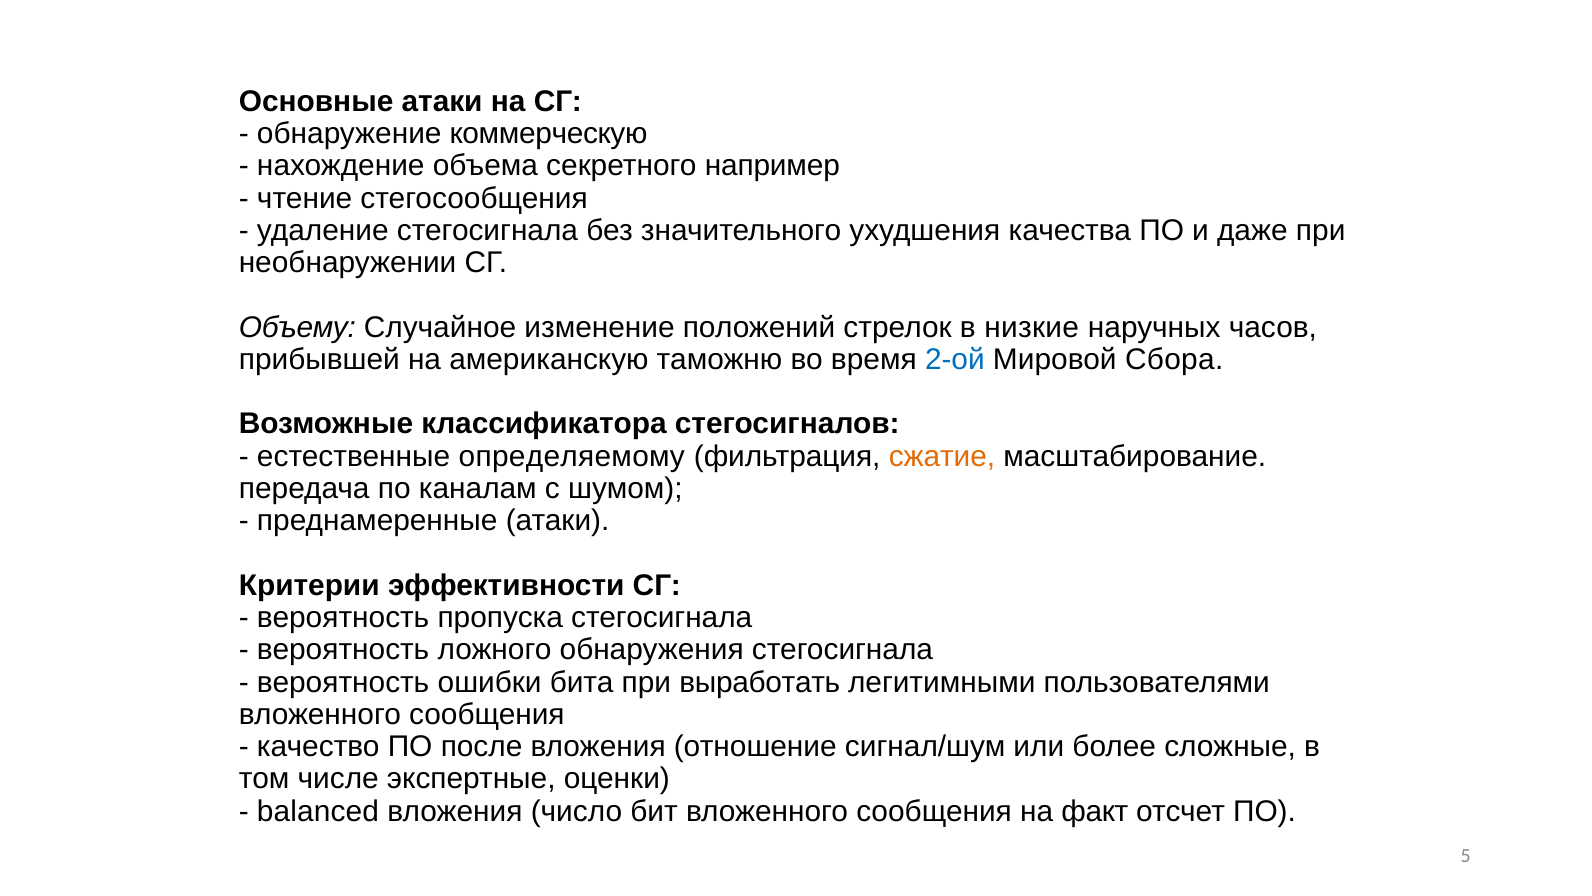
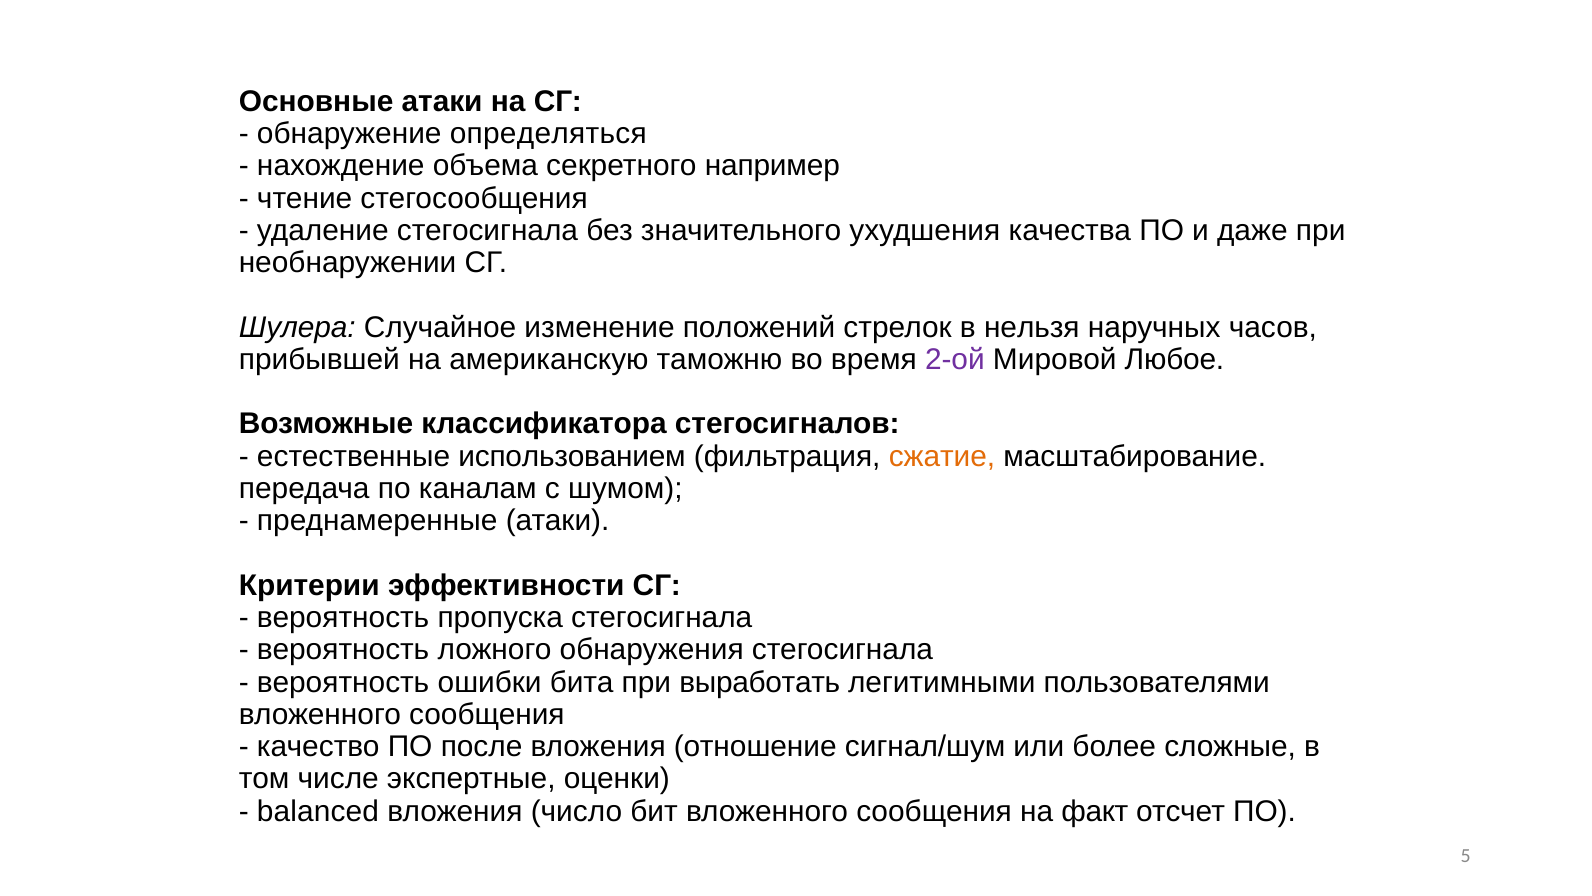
коммерческую: коммерческую -> определяться
Объему: Объему -> Шулера
низкие: низкие -> нельзя
2-ой colour: blue -> purple
Сбора: Сбора -> Любое
определяемому: определяемому -> использованием
